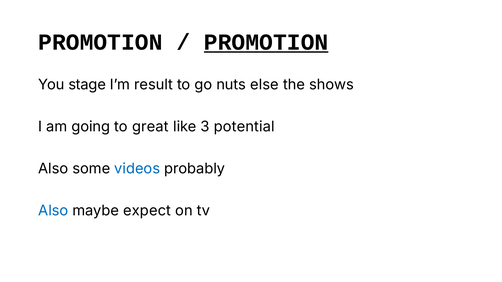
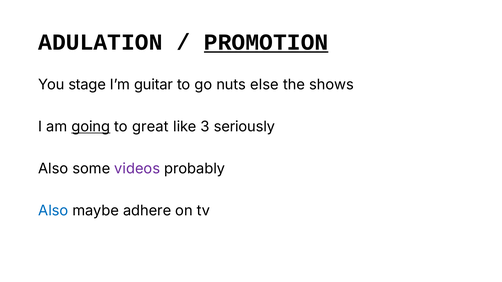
PROMOTION at (100, 42): PROMOTION -> ADULATION
result: result -> guitar
going underline: none -> present
potential: potential -> seriously
videos colour: blue -> purple
expect: expect -> adhere
